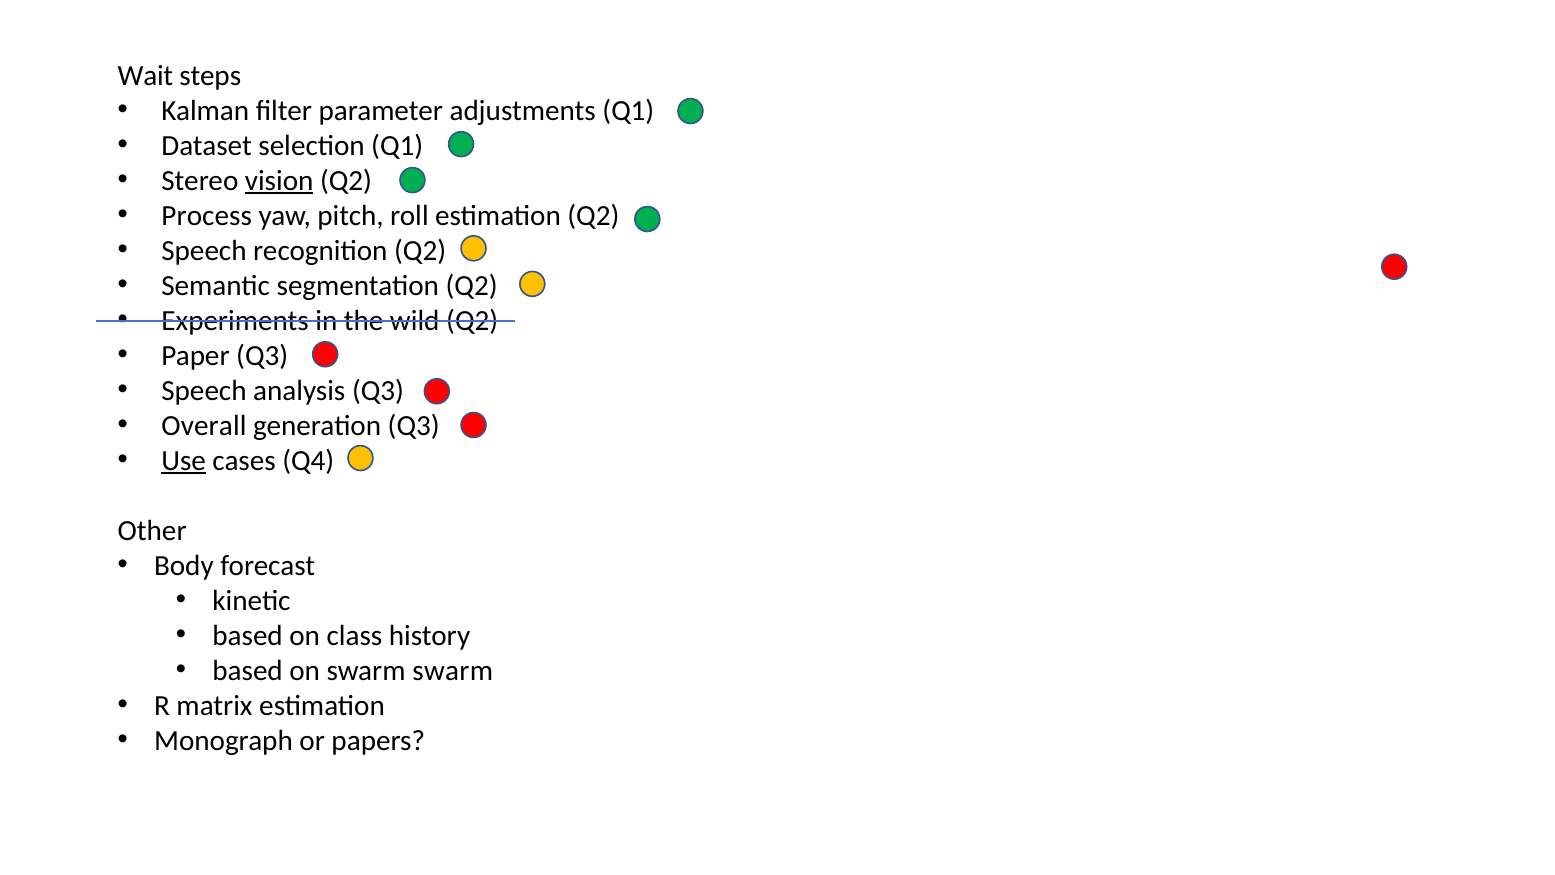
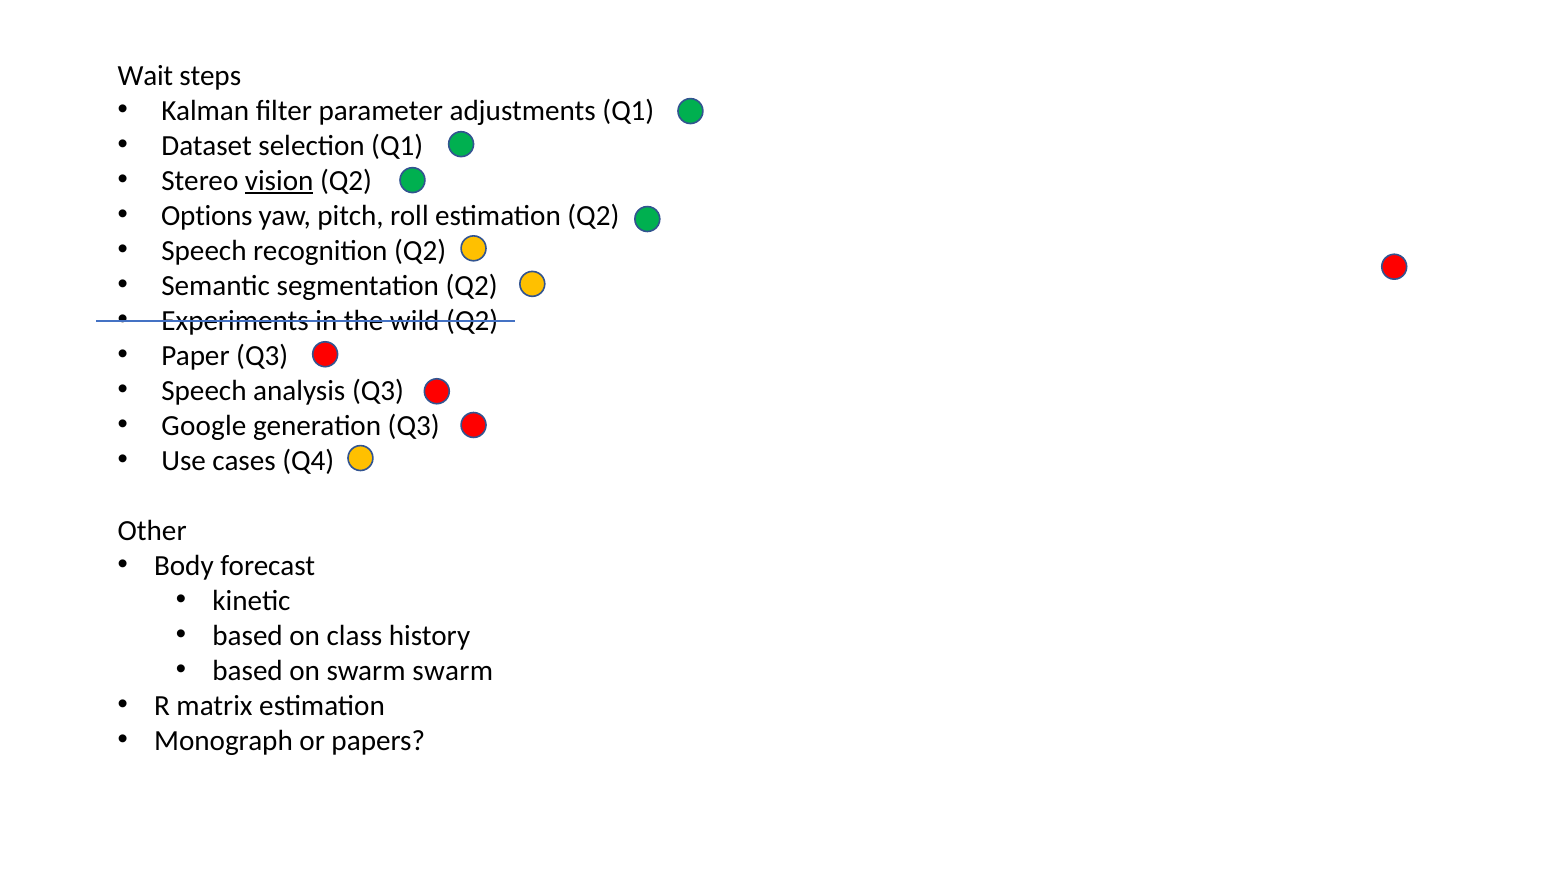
Process: Process -> Options
Overall: Overall -> Google
Use underline: present -> none
